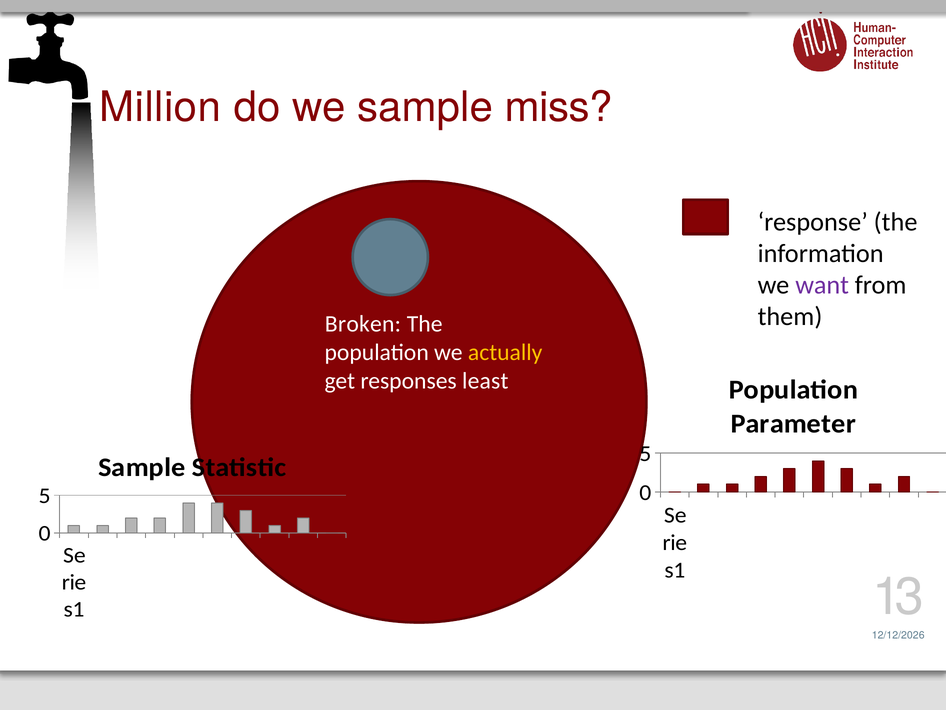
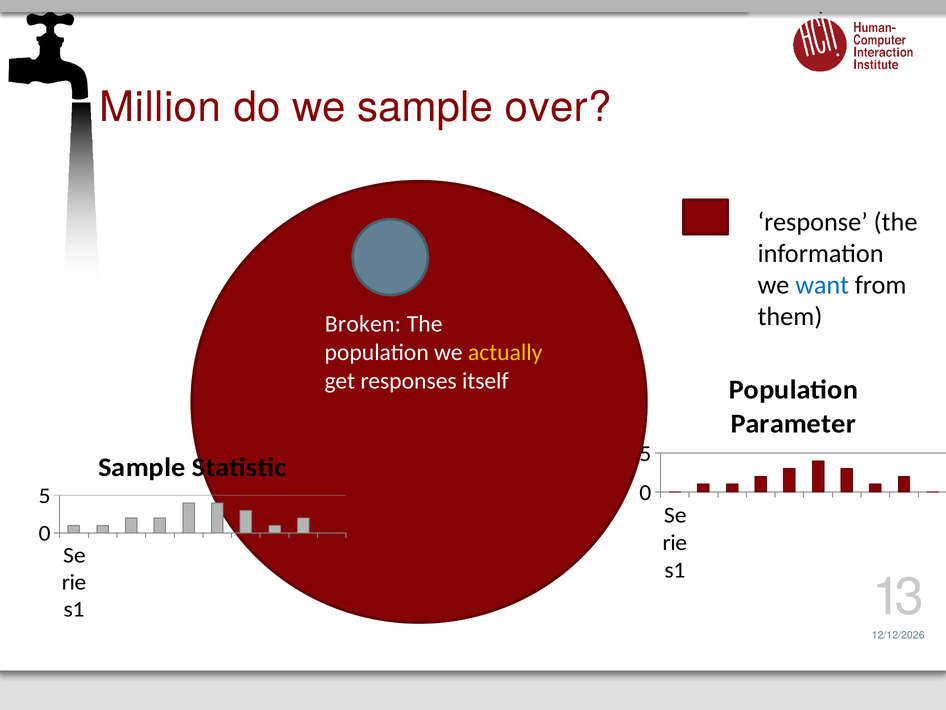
miss: miss -> over
want colour: purple -> blue
least: least -> itself
